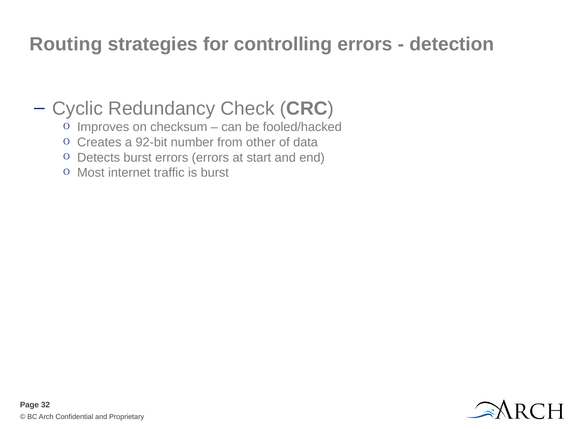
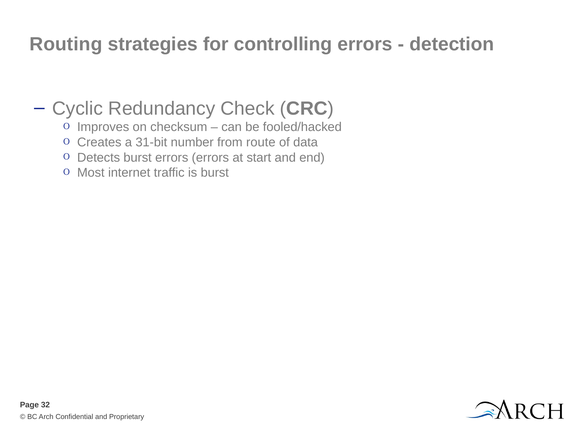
92-bit: 92-bit -> 31-bit
other: other -> route
